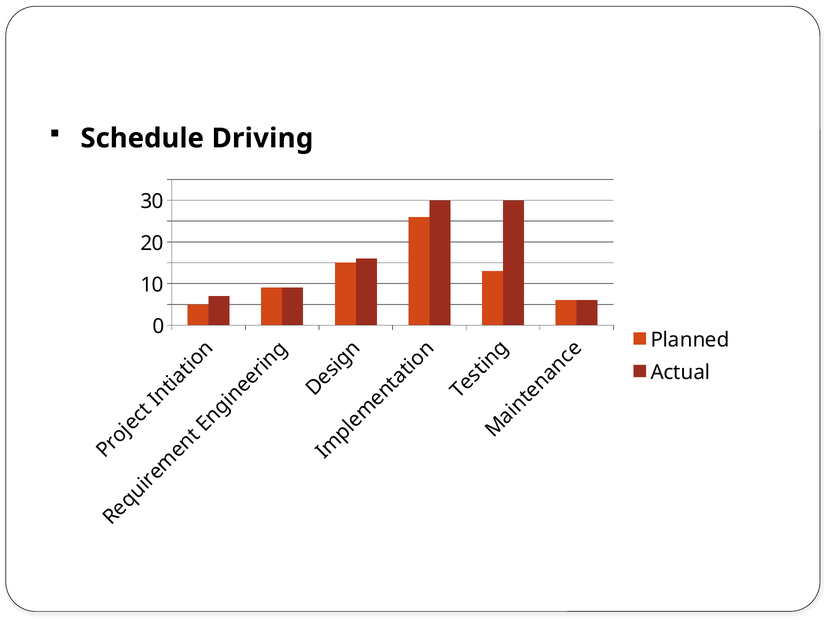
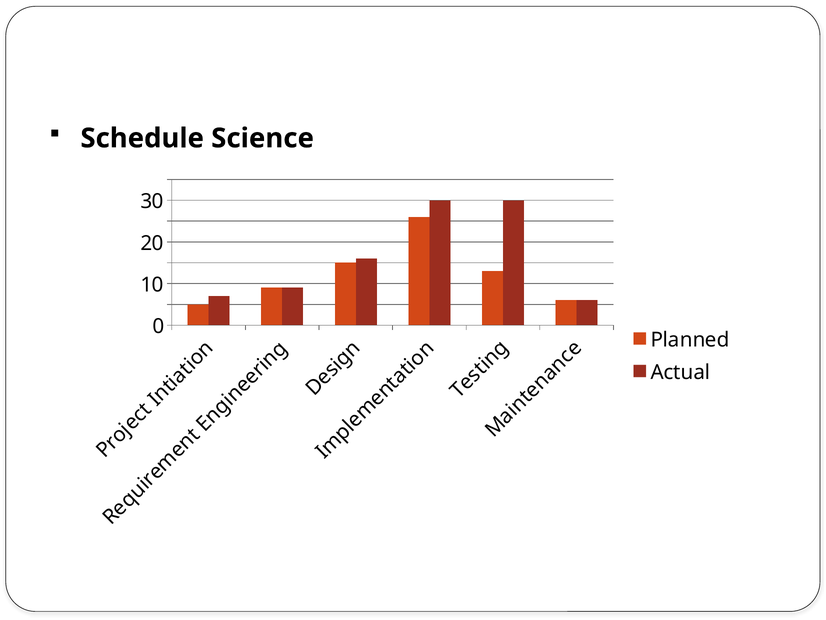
Driving: Driving -> Science
